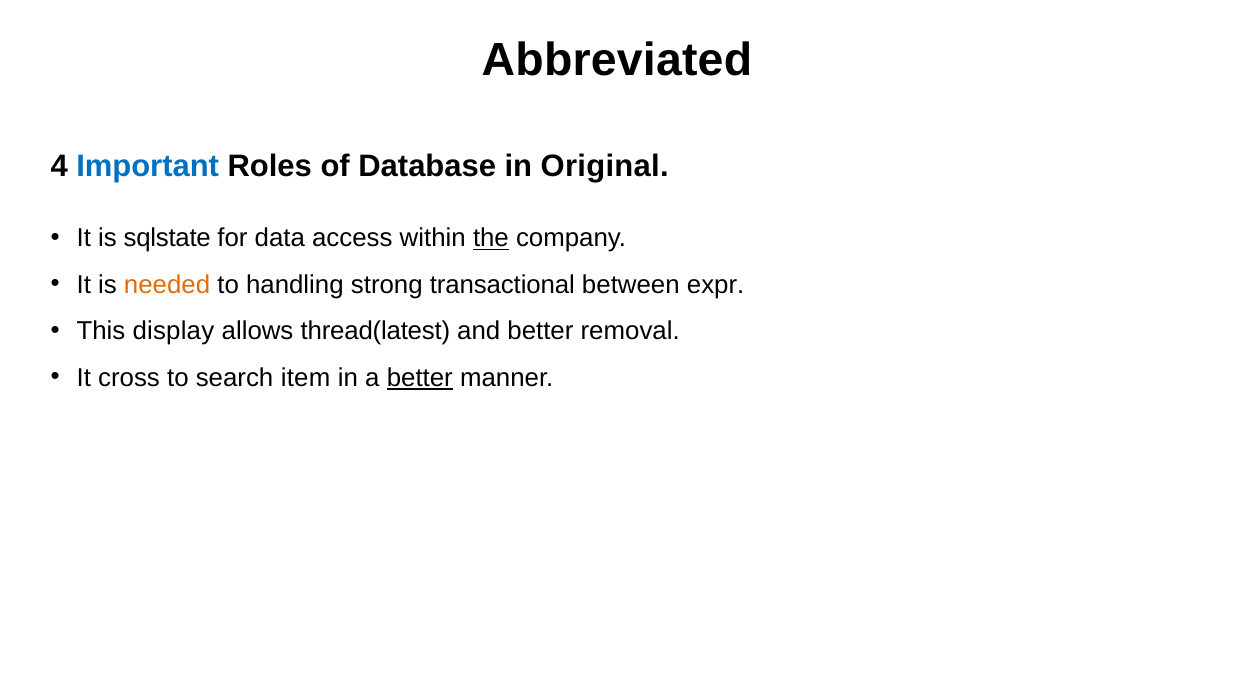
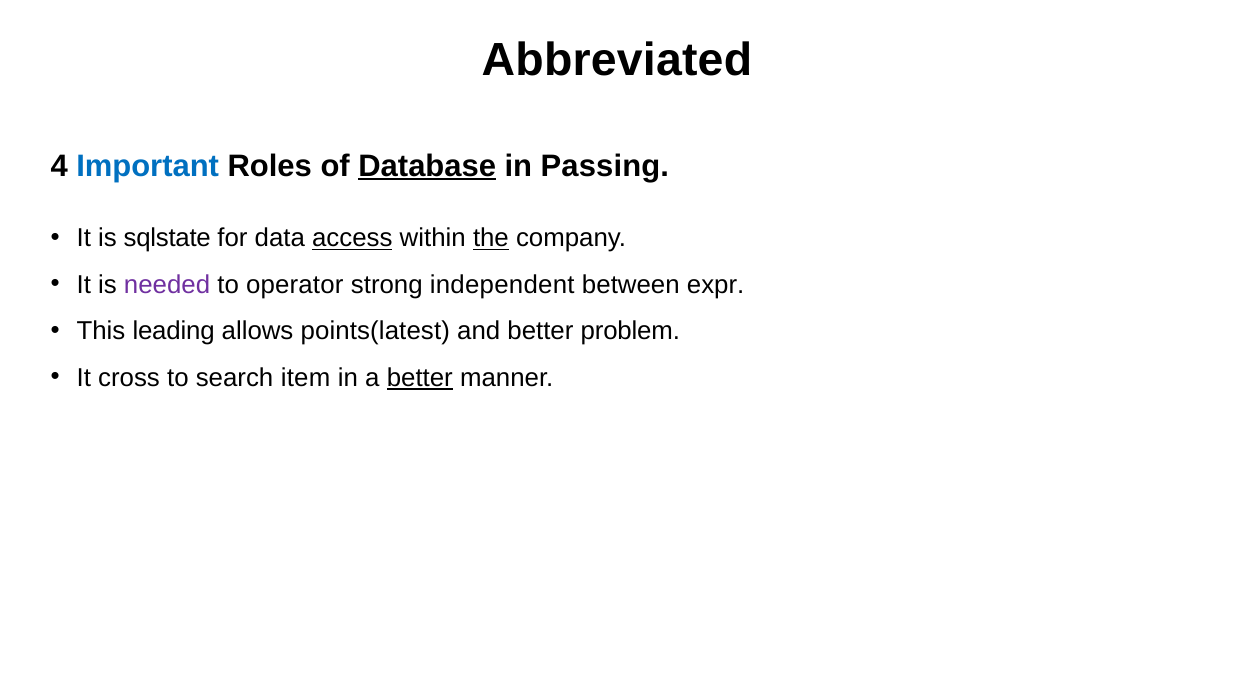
Database underline: none -> present
Original: Original -> Passing
access underline: none -> present
needed colour: orange -> purple
handling: handling -> operator
transactional: transactional -> independent
display: display -> leading
thread(latest: thread(latest -> points(latest
removal: removal -> problem
